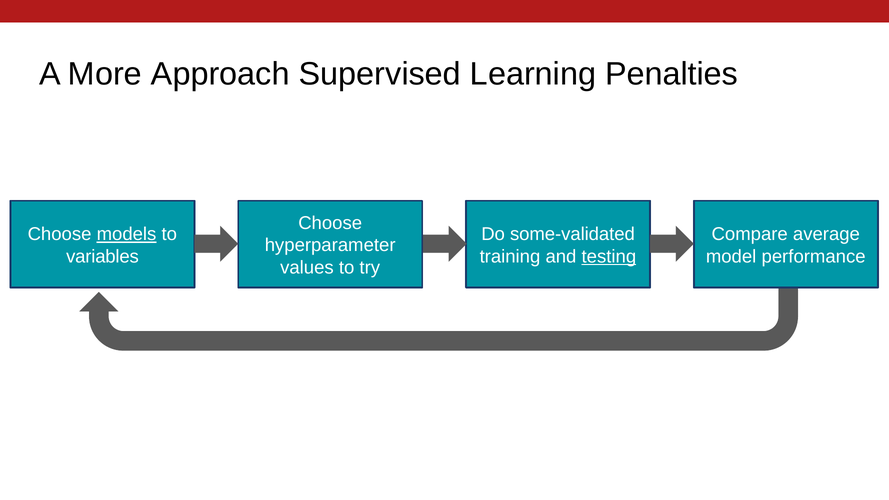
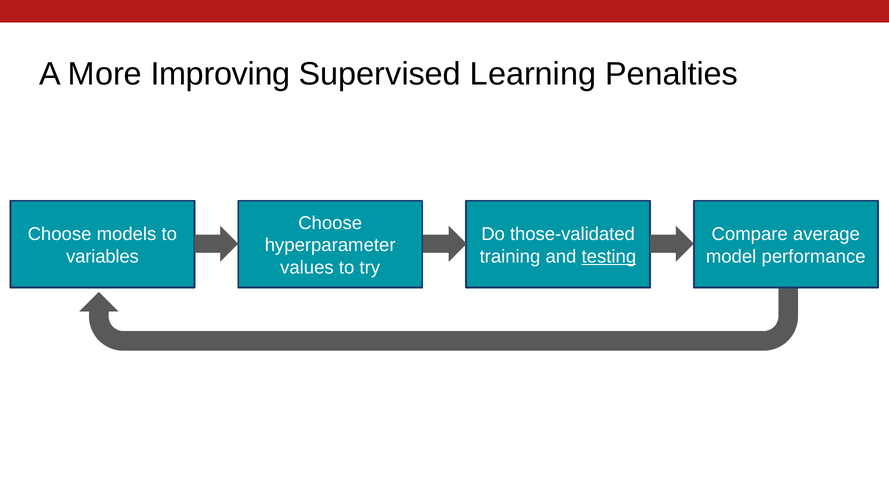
Approach: Approach -> Improving
models underline: present -> none
some-validated: some-validated -> those-validated
